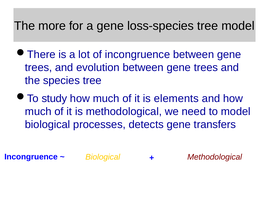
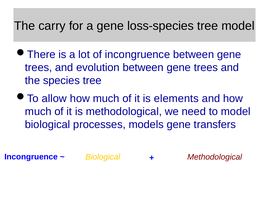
more: more -> carry
study: study -> allow
detects: detects -> models
